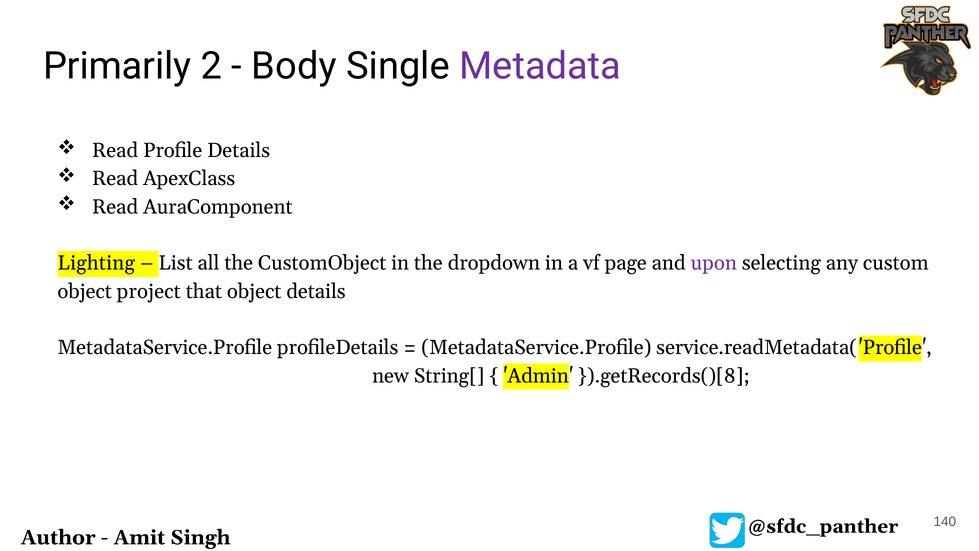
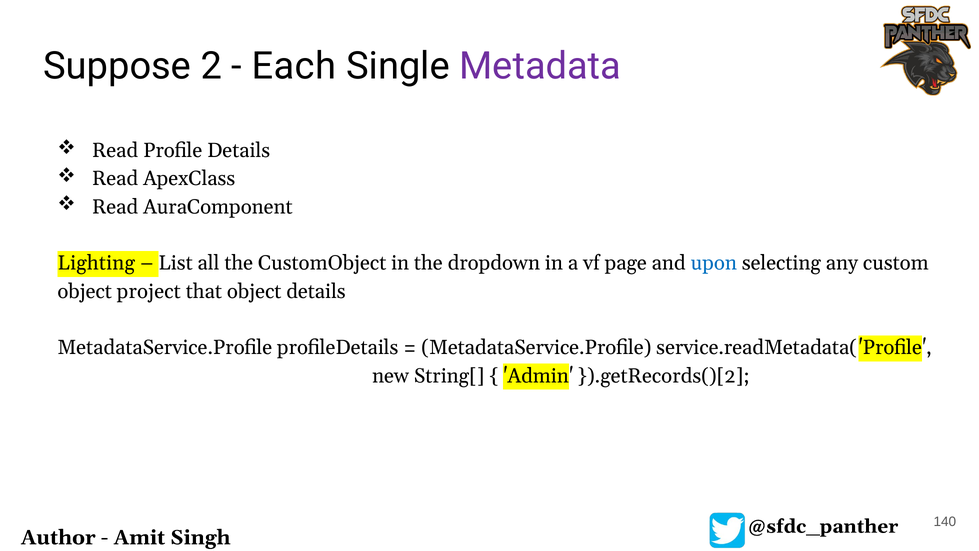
Primarily: Primarily -> Suppose
Body: Body -> Each
upon colour: purple -> blue
}).getRecords()[8: }).getRecords()[8 -> }).getRecords()[2
